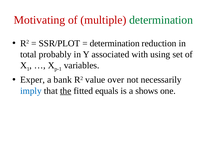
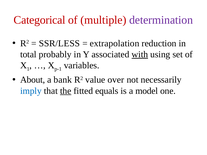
Motivating: Motivating -> Categorical
determination at (161, 20) colour: green -> purple
SSR/PLOT: SSR/PLOT -> SSR/LESS
determination at (115, 43): determination -> extrapolation
with underline: none -> present
Exper: Exper -> About
shows: shows -> model
